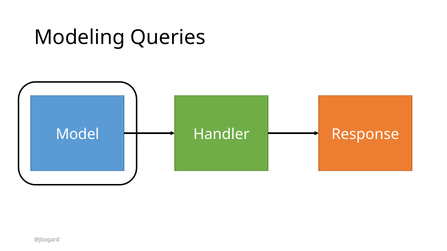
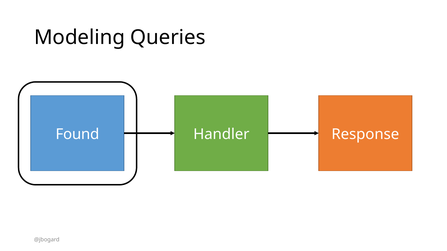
Model: Model -> Found
